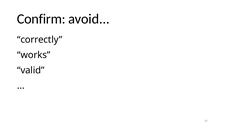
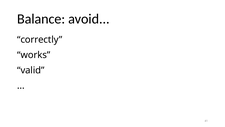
Confirm: Confirm -> Balance
